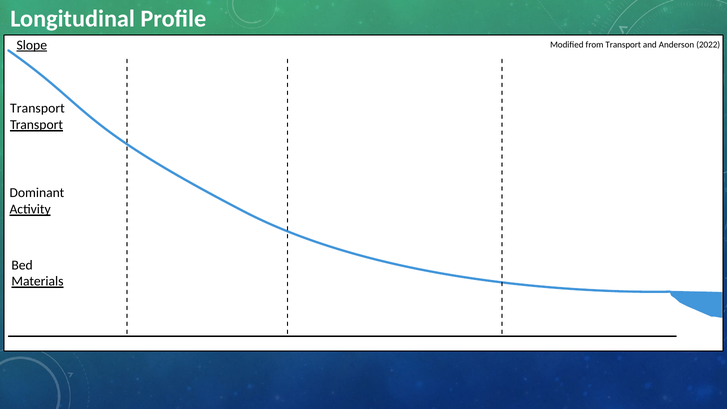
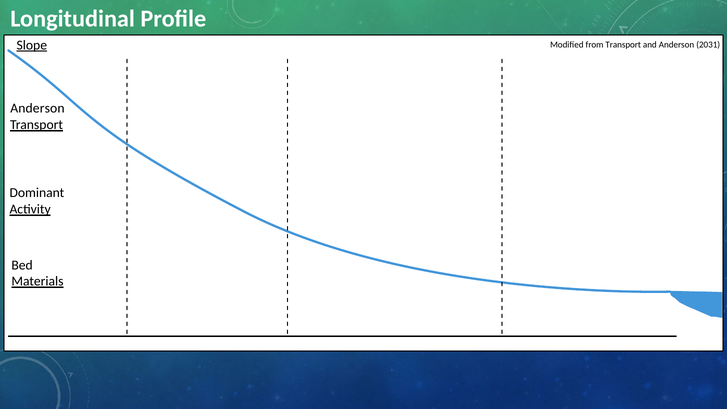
2022: 2022 -> 2031
Transport at (37, 108): Transport -> Anderson
